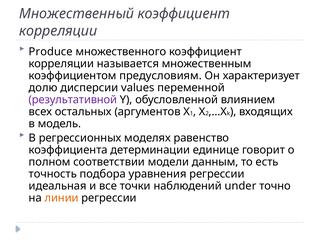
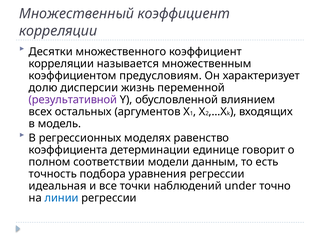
Produce: Produce -> Десятки
values: values -> жизнь
линии colour: orange -> blue
